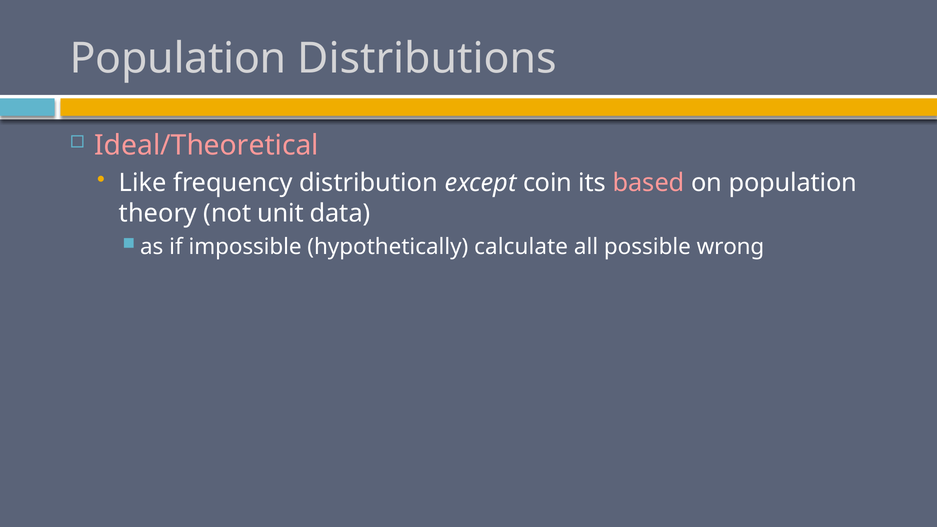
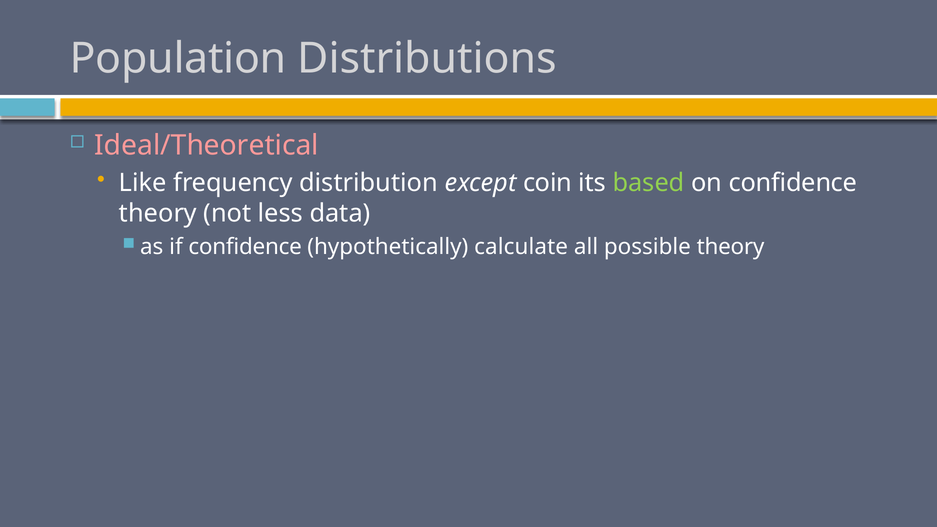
based colour: pink -> light green
on population: population -> confidence
unit: unit -> less
if impossible: impossible -> confidence
possible wrong: wrong -> theory
